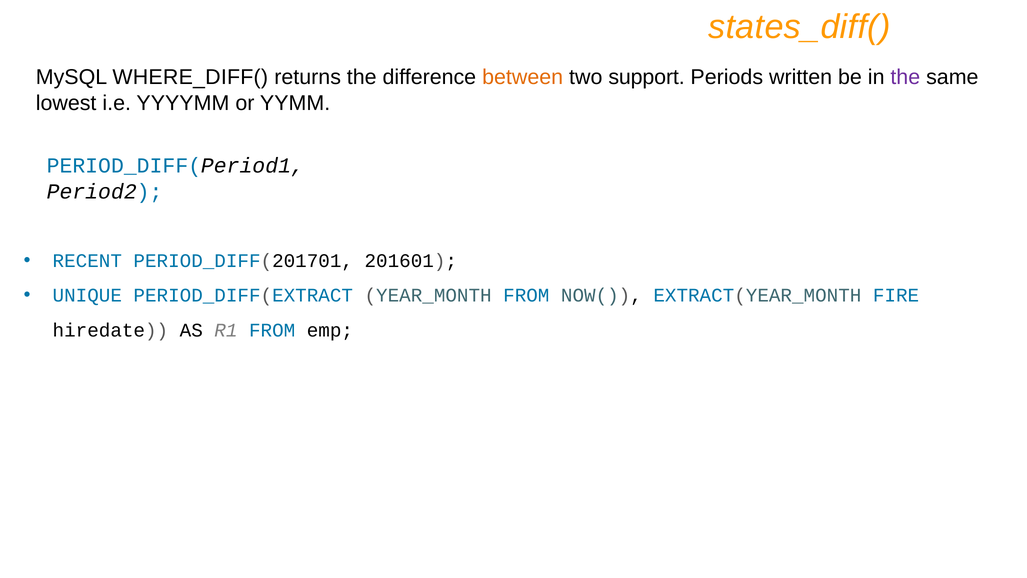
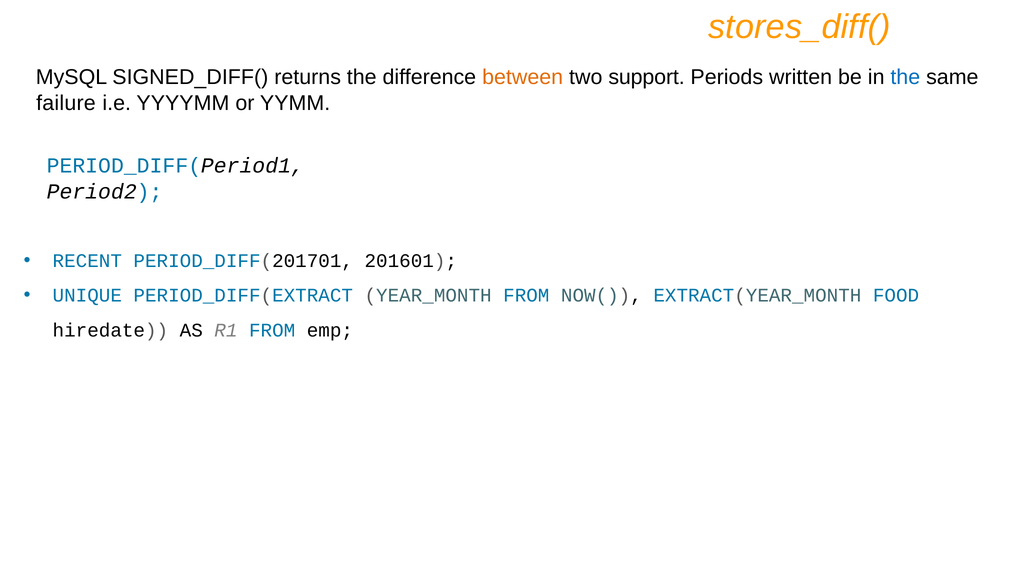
states_diff(: states_diff( -> stores_diff(
WHERE_DIFF(: WHERE_DIFF( -> SIGNED_DIFF(
the at (905, 77) colour: purple -> blue
lowest: lowest -> failure
FIRE: FIRE -> FOOD
